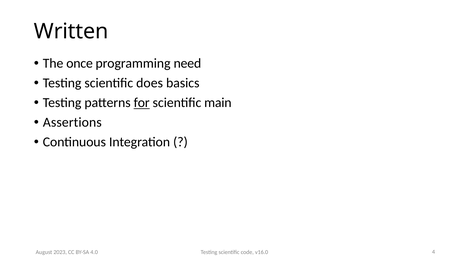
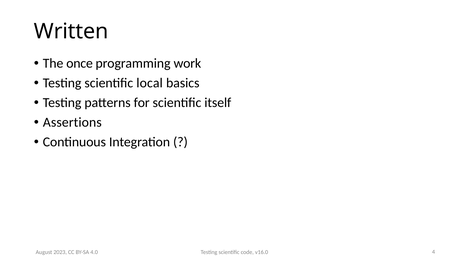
need: need -> work
does: does -> local
for underline: present -> none
main: main -> itself
